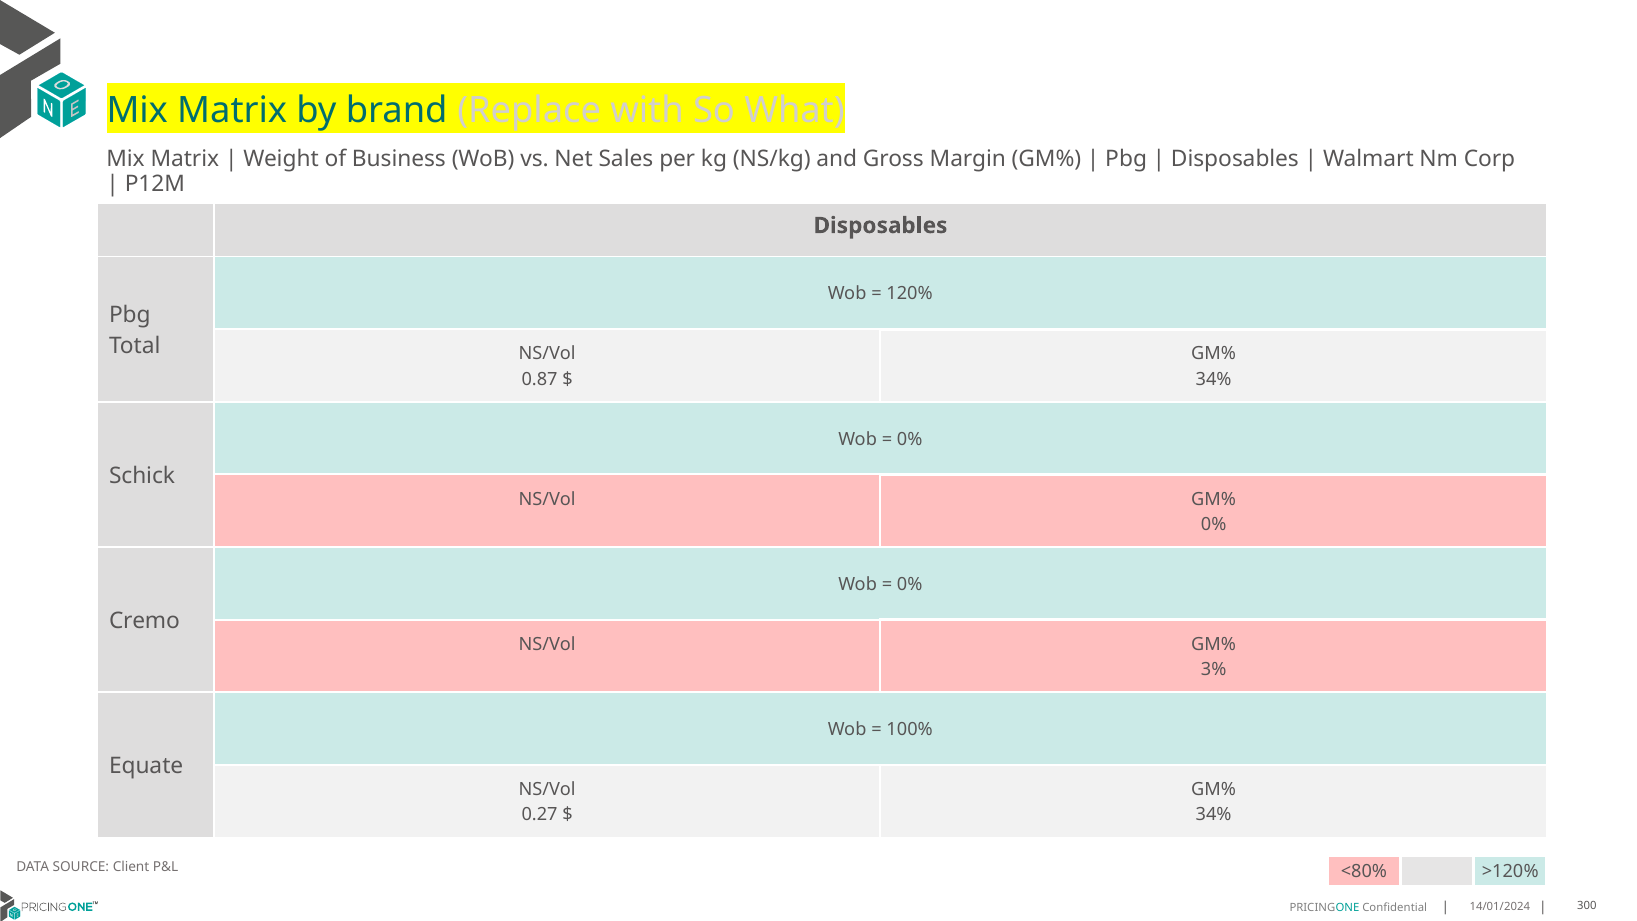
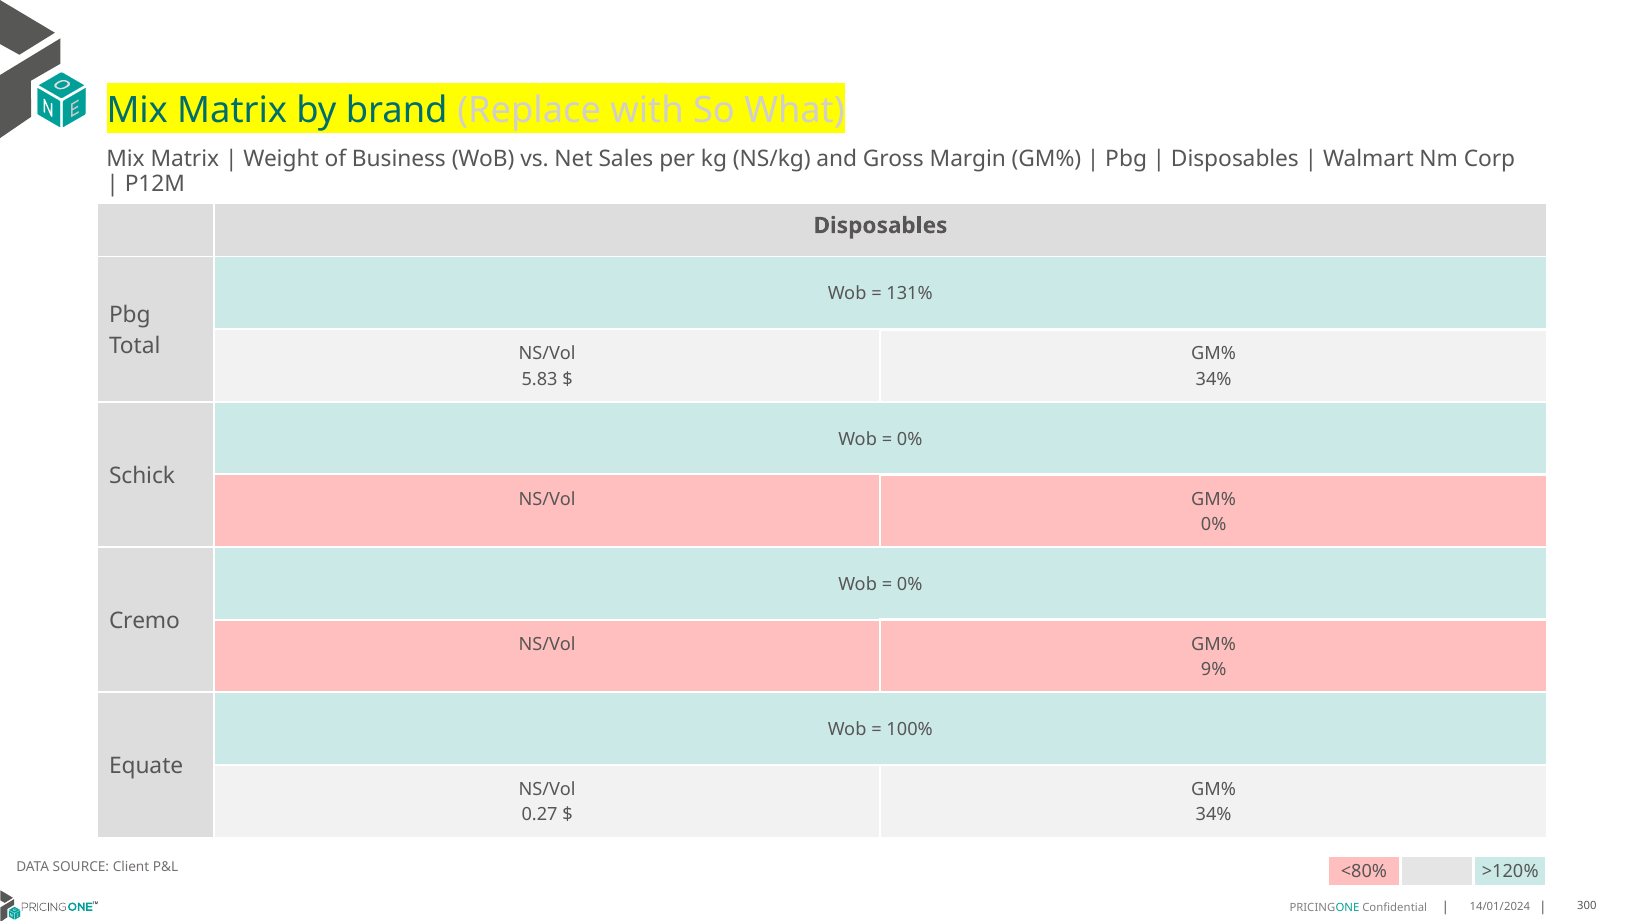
120%: 120% -> 131%
0.87: 0.87 -> 5.83
3%: 3% -> 9%
